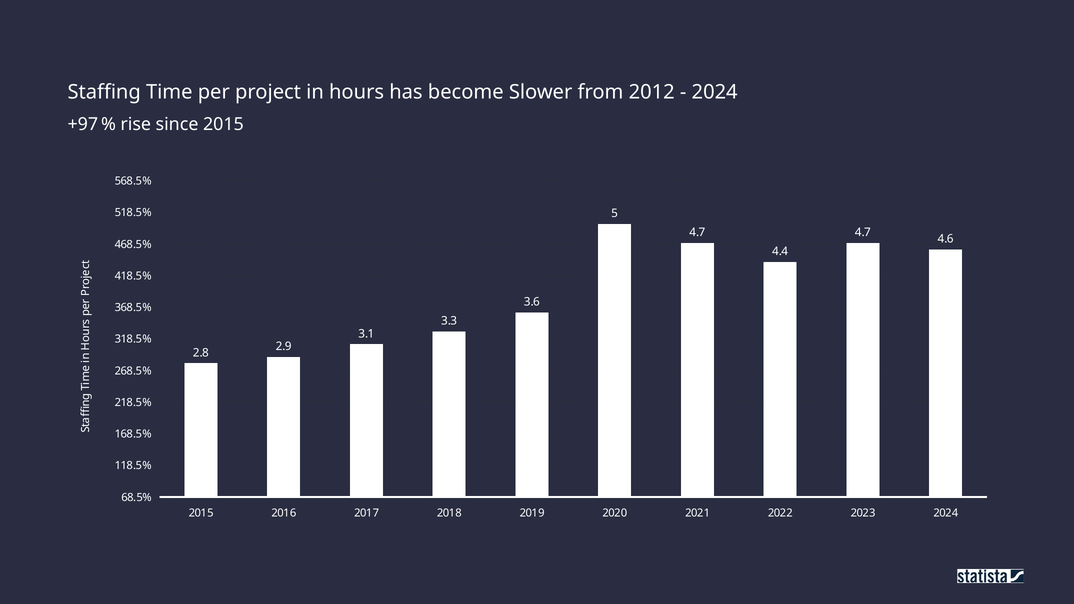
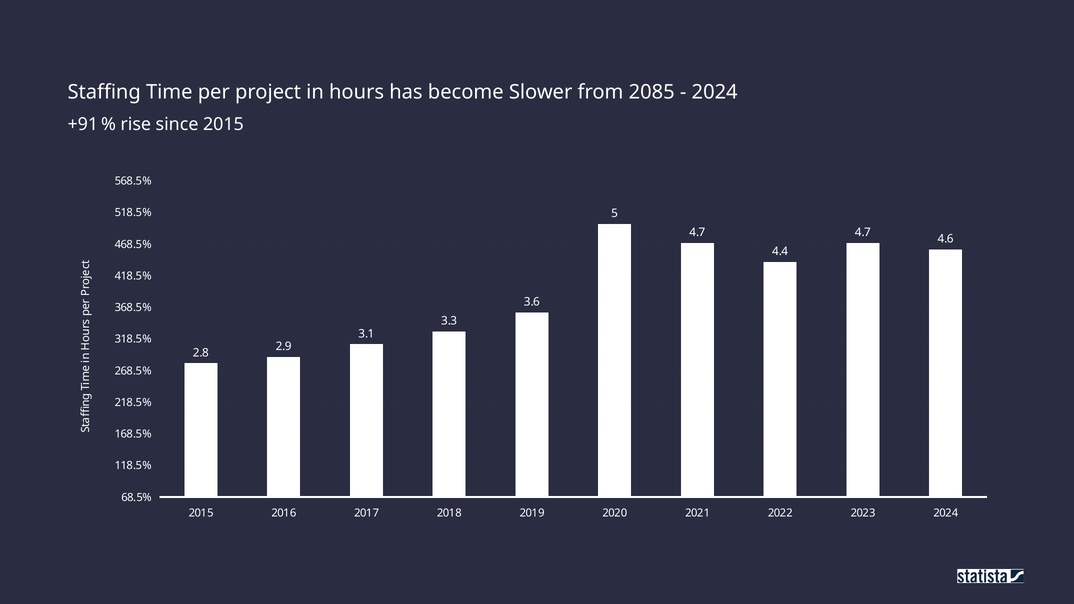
2012: 2012 -> 2085
+97: +97 -> +91
